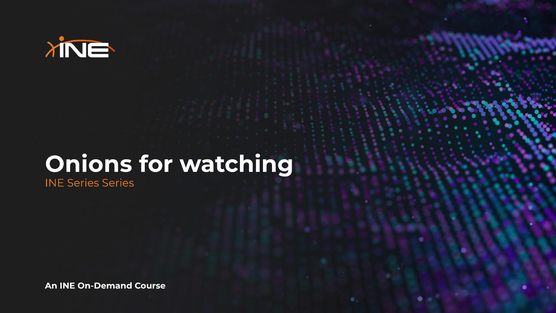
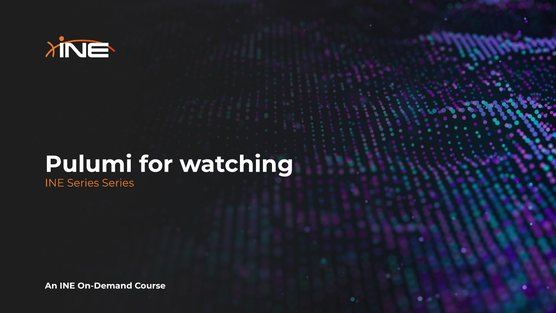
Onions: Onions -> Pulumi
